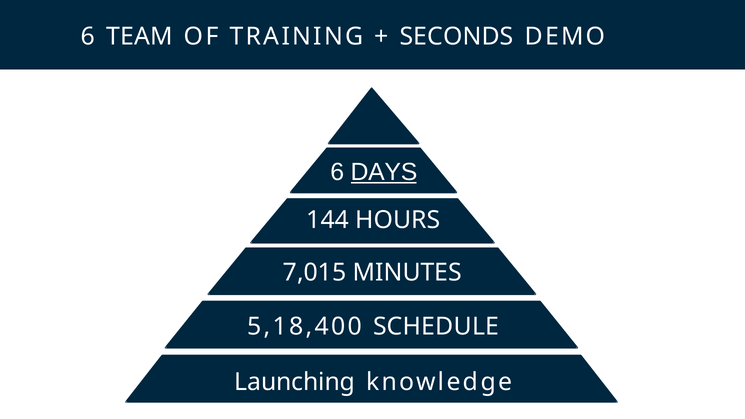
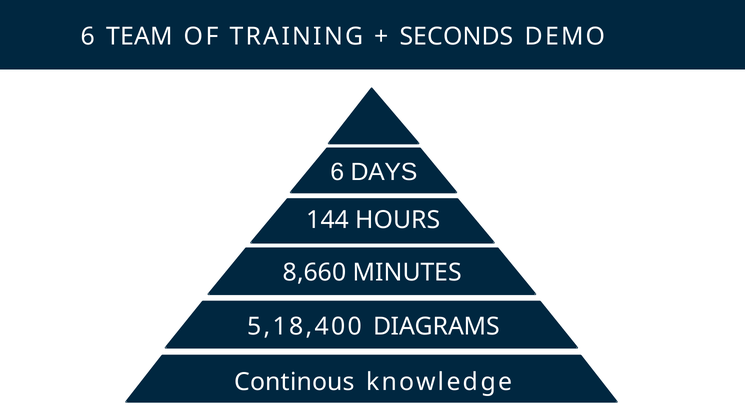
DAYS underline: present -> none
7,015: 7,015 -> 8,660
SCHEDULE: SCHEDULE -> DIAGRAMS
Launching: Launching -> Continous
